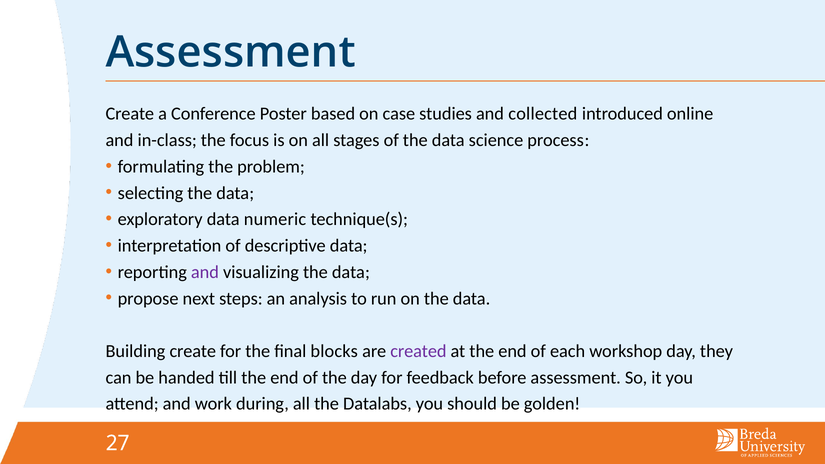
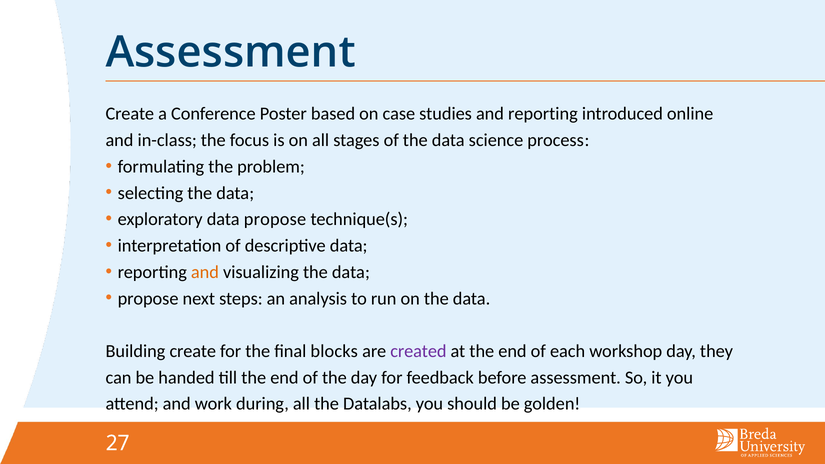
and collected: collected -> reporting
data numeric: numeric -> propose
and at (205, 272) colour: purple -> orange
